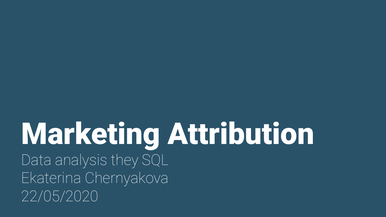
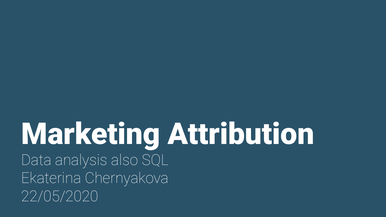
they: they -> also
